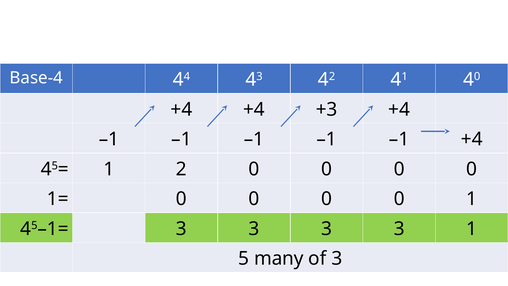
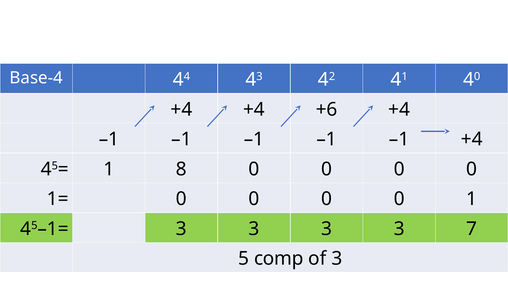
+3: +3 -> +6
2: 2 -> 8
3 1: 1 -> 7
many: many -> comp
